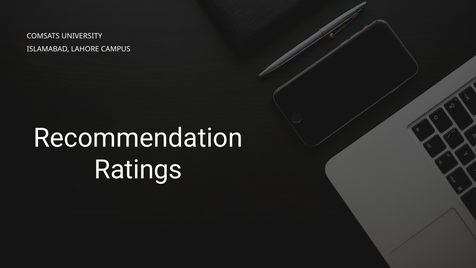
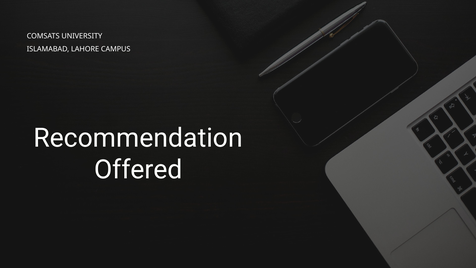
Ratings: Ratings -> Offered
